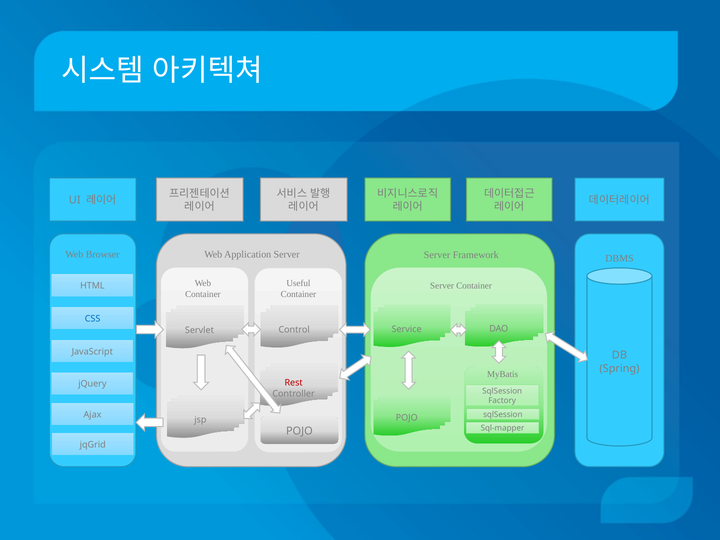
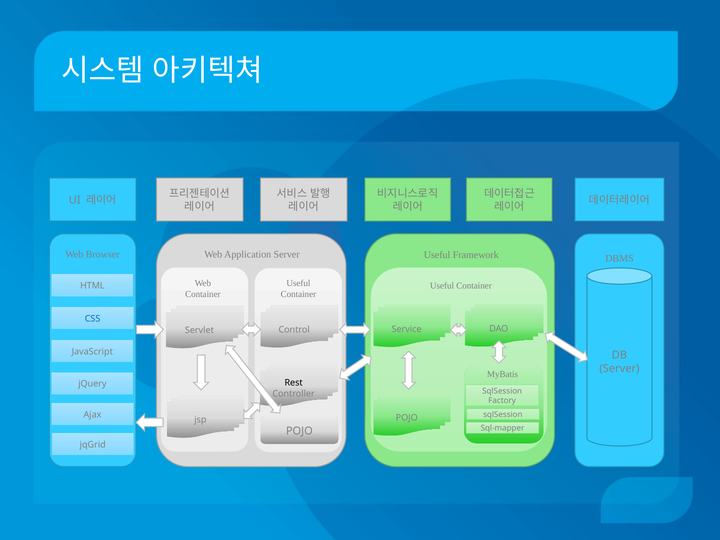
Server at (437, 255): Server -> Useful
Server at (442, 286): Server -> Useful
Spring at (619, 368): Spring -> Server
Rest colour: red -> black
